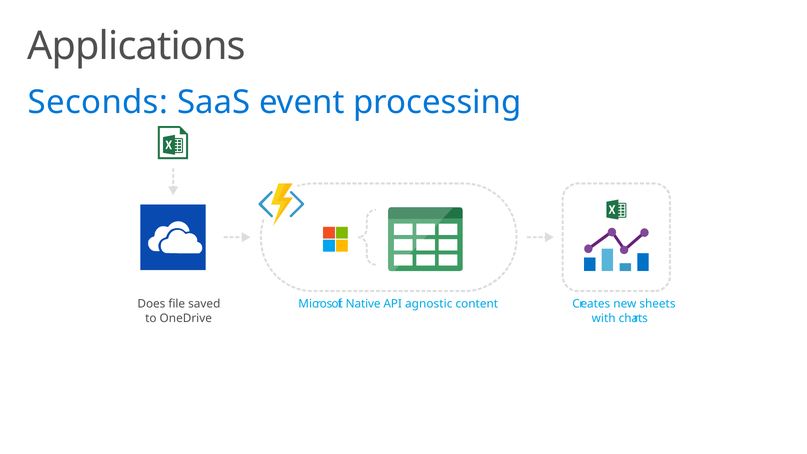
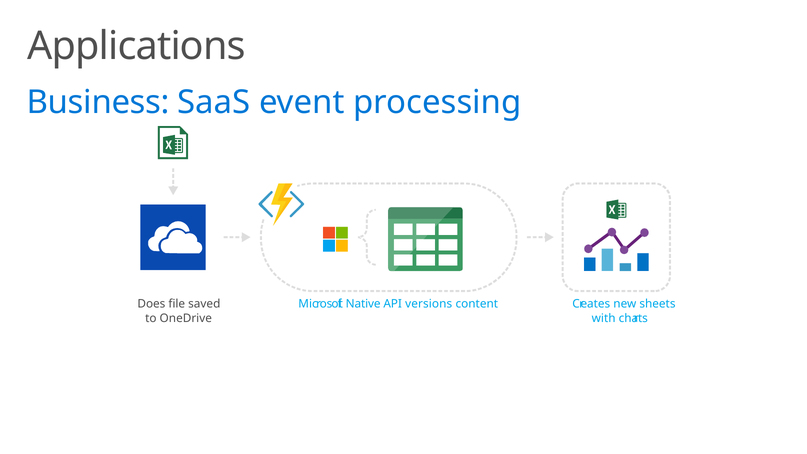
Seconds: Seconds -> Business
agnostic: agnostic -> versions
